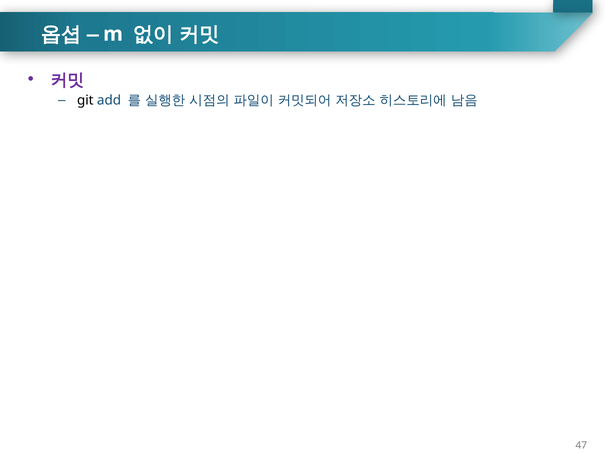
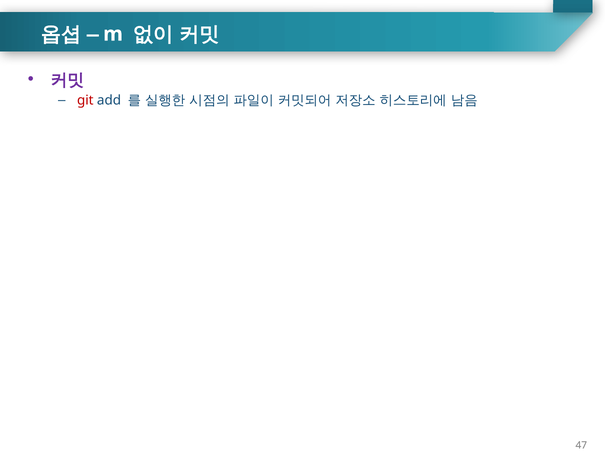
git colour: black -> red
